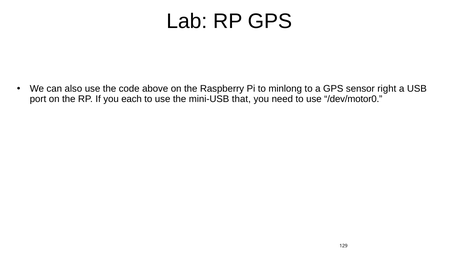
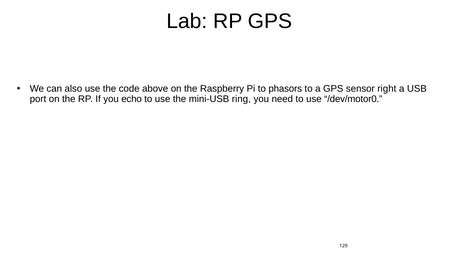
minlong: minlong -> phasors
each: each -> echo
that: that -> ring
